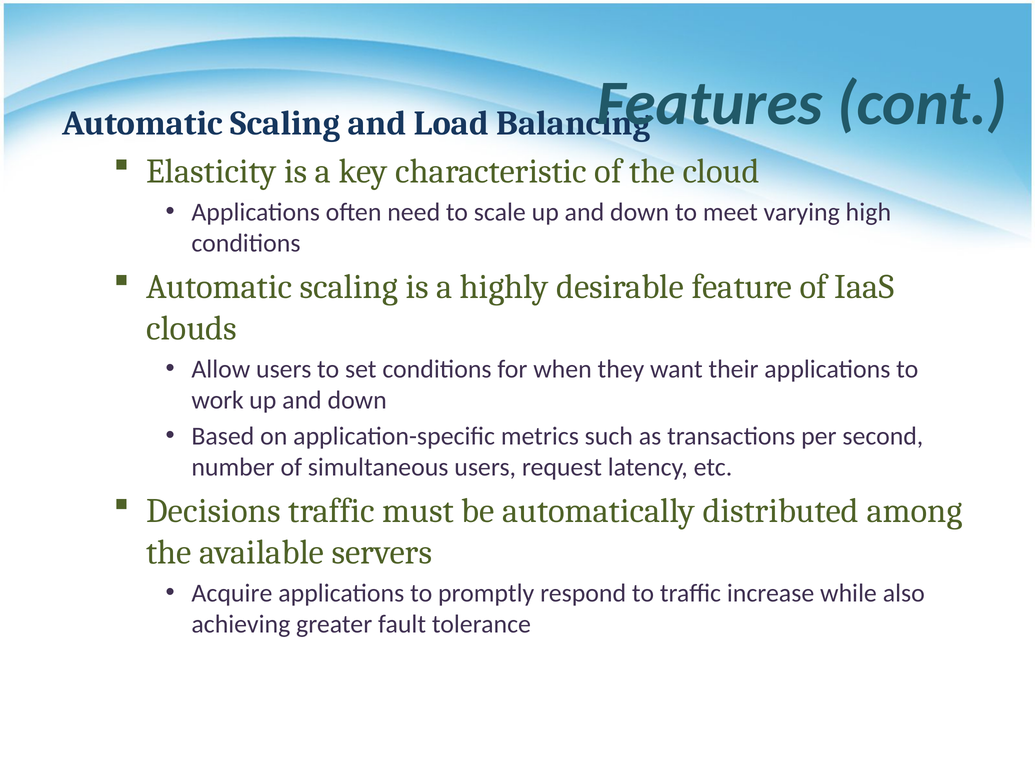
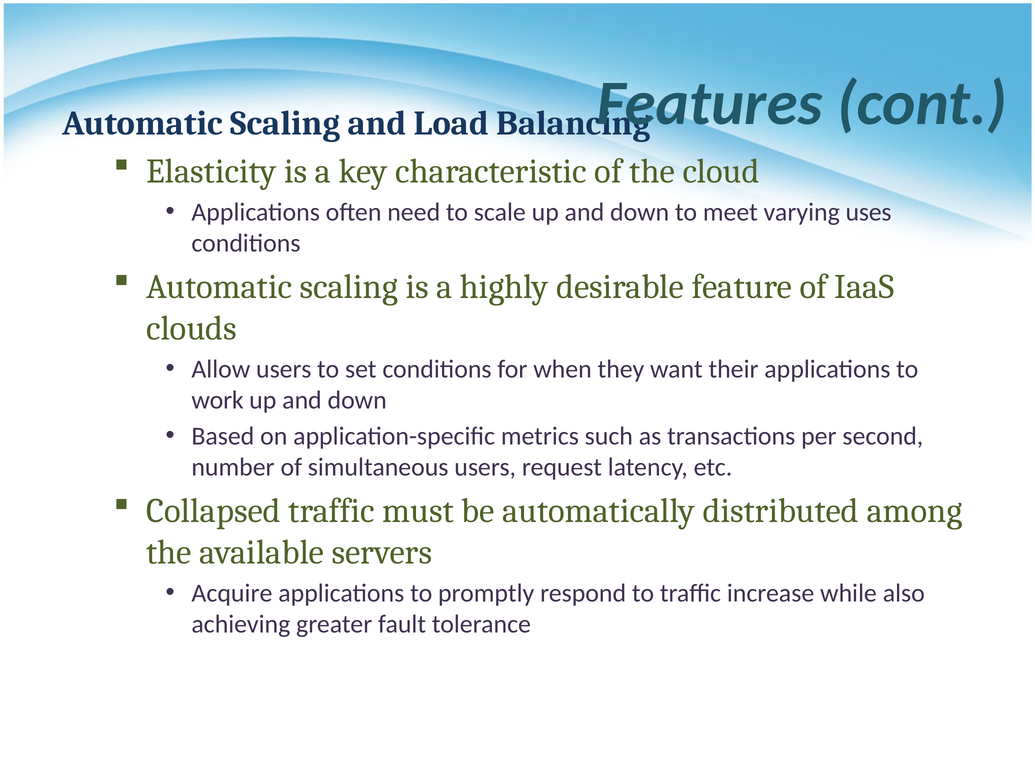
high: high -> uses
Decisions: Decisions -> Collapsed
